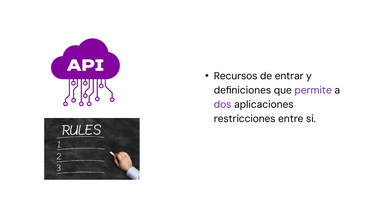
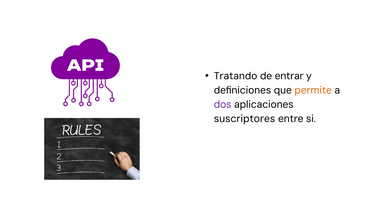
Recursos: Recursos -> Tratando
permite colour: purple -> orange
restricciones: restricciones -> suscriptores
